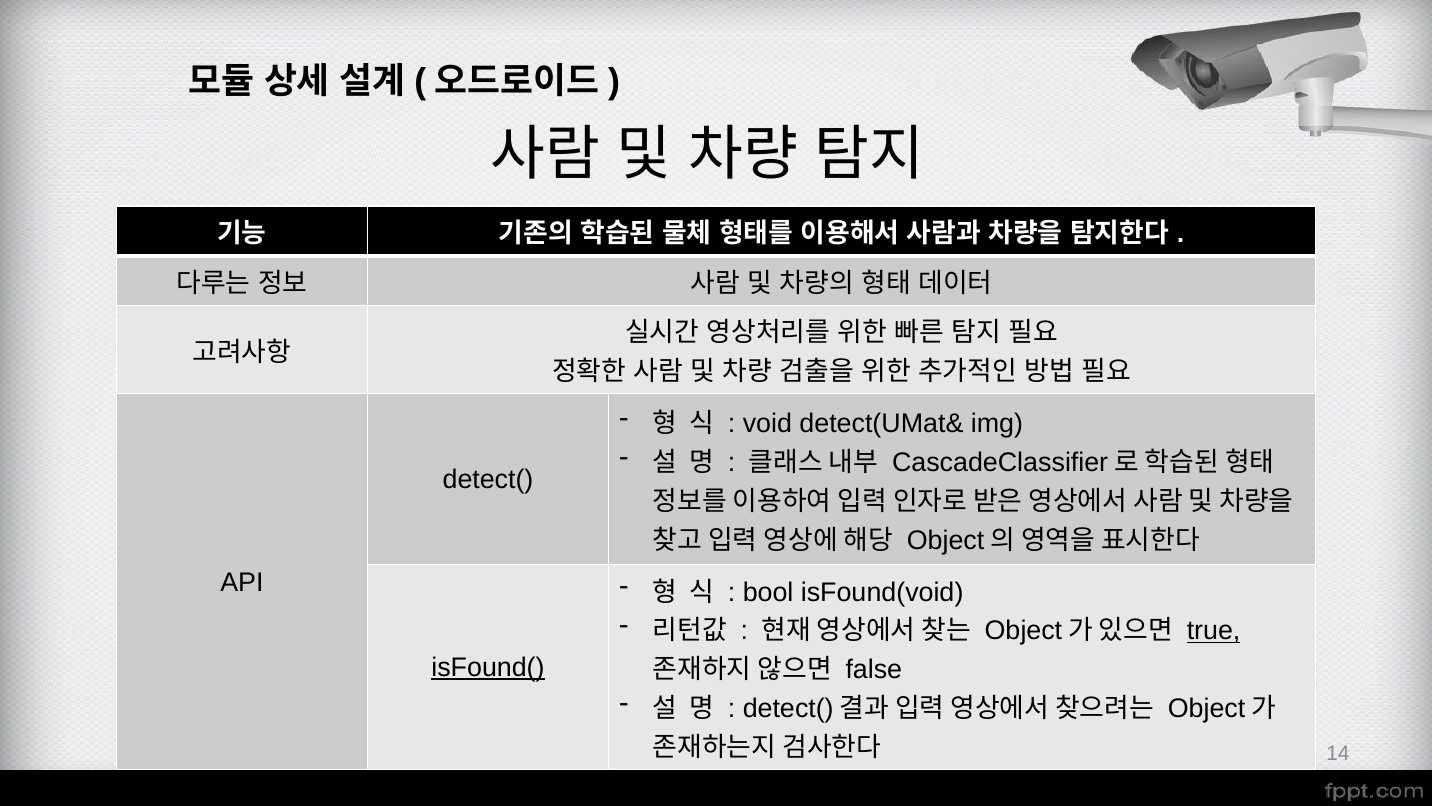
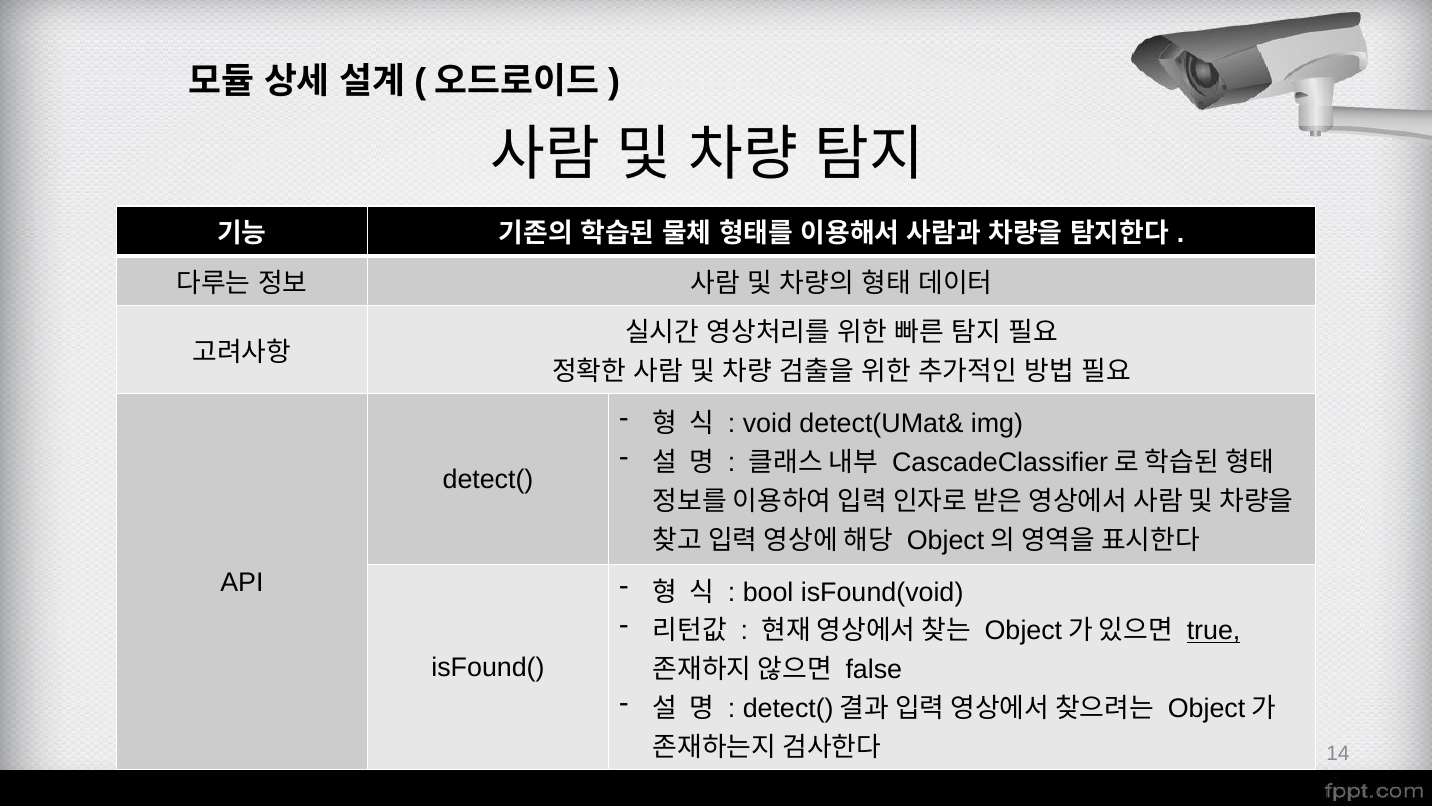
isFound( underline: present -> none
